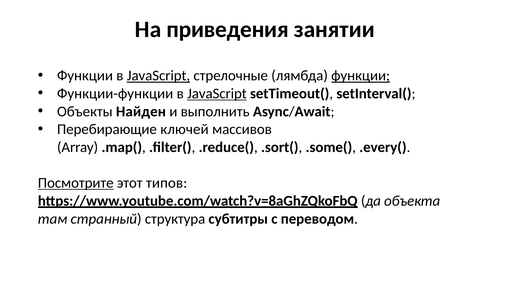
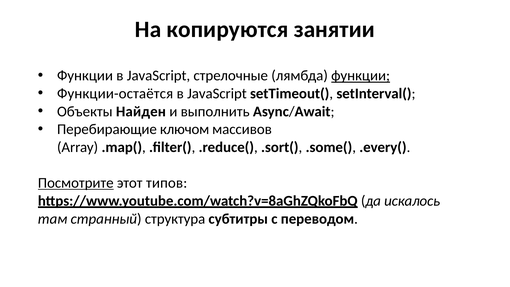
приведения: приведения -> копируются
JavaScript at (158, 76) underline: present -> none
Функции-функции: Функции-функции -> Функции-остаётся
JavaScript at (217, 94) underline: present -> none
ключей: ключей -> ключом
объекта: объекта -> искалось
